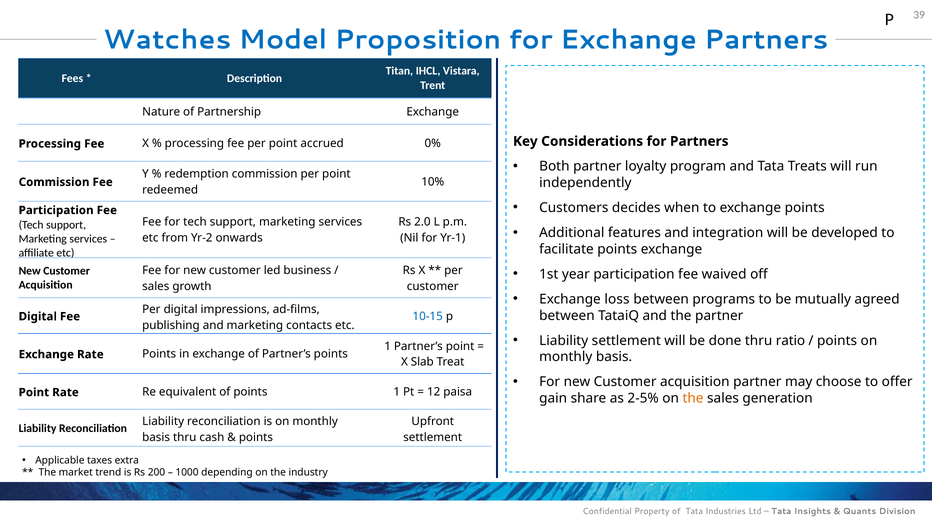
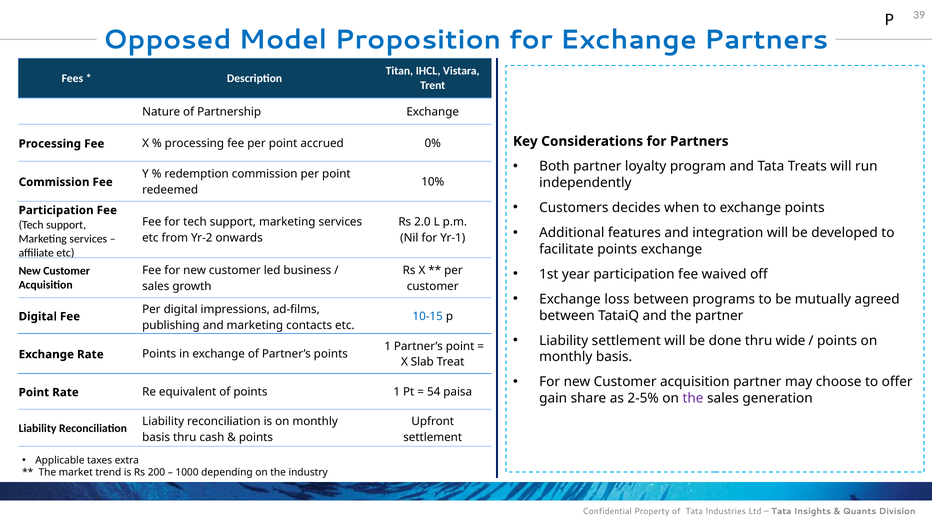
Watches: Watches -> Opposed
ratio: ratio -> wide
12: 12 -> 54
the at (693, 398) colour: orange -> purple
